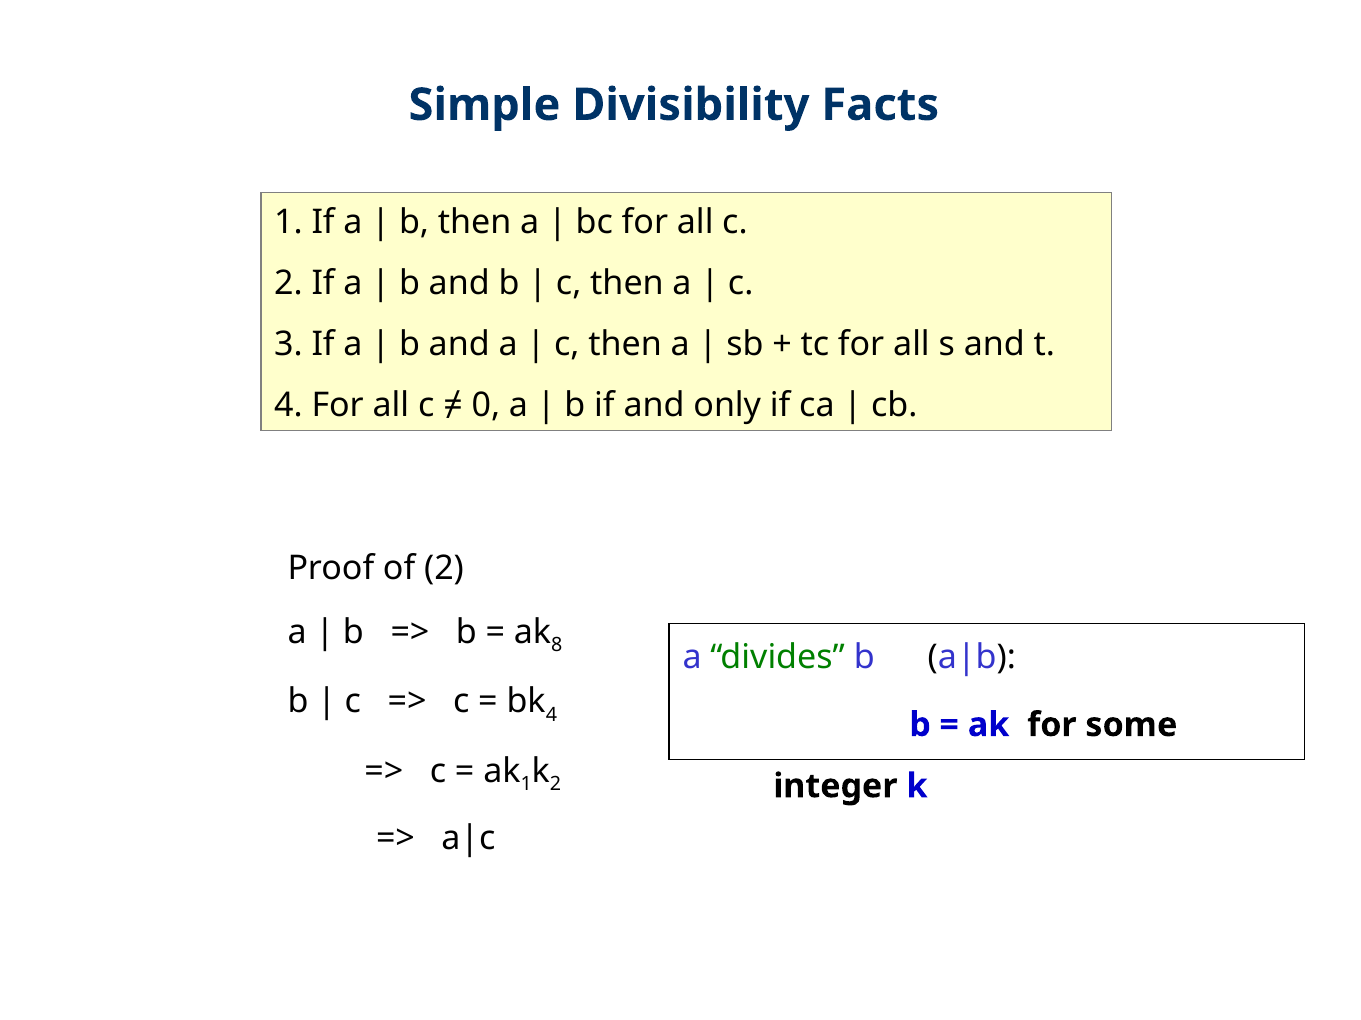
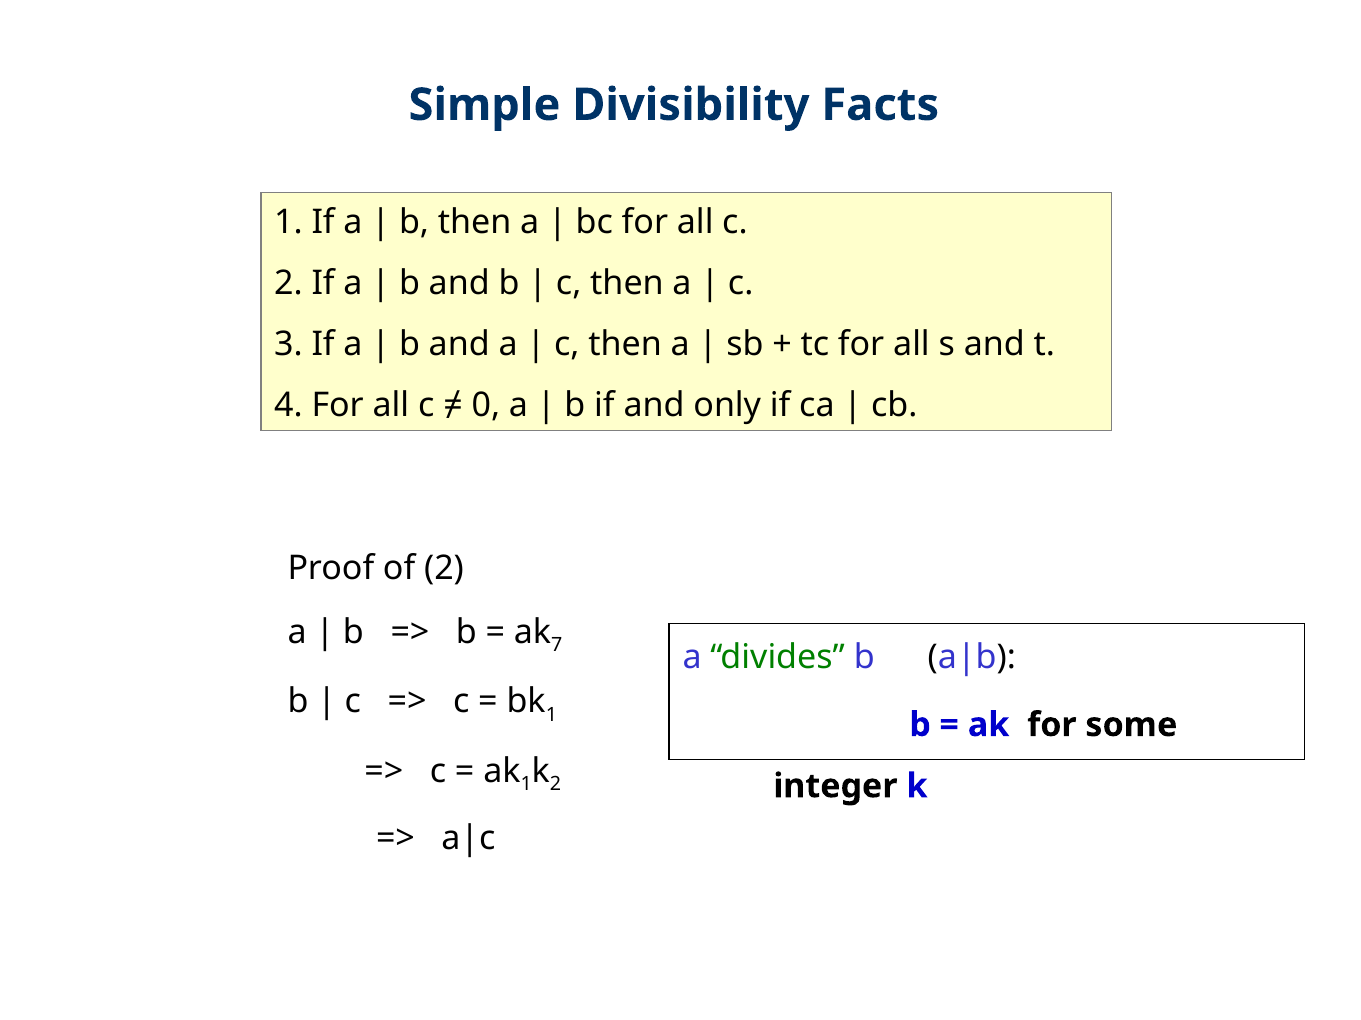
8: 8 -> 7
4 at (551, 715): 4 -> 1
